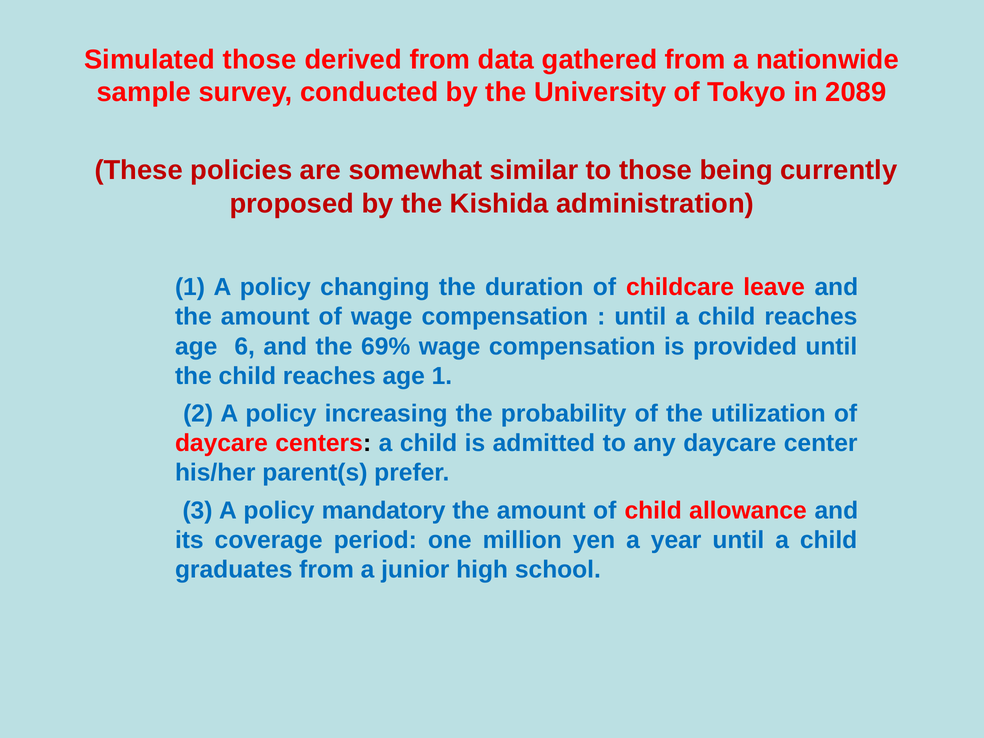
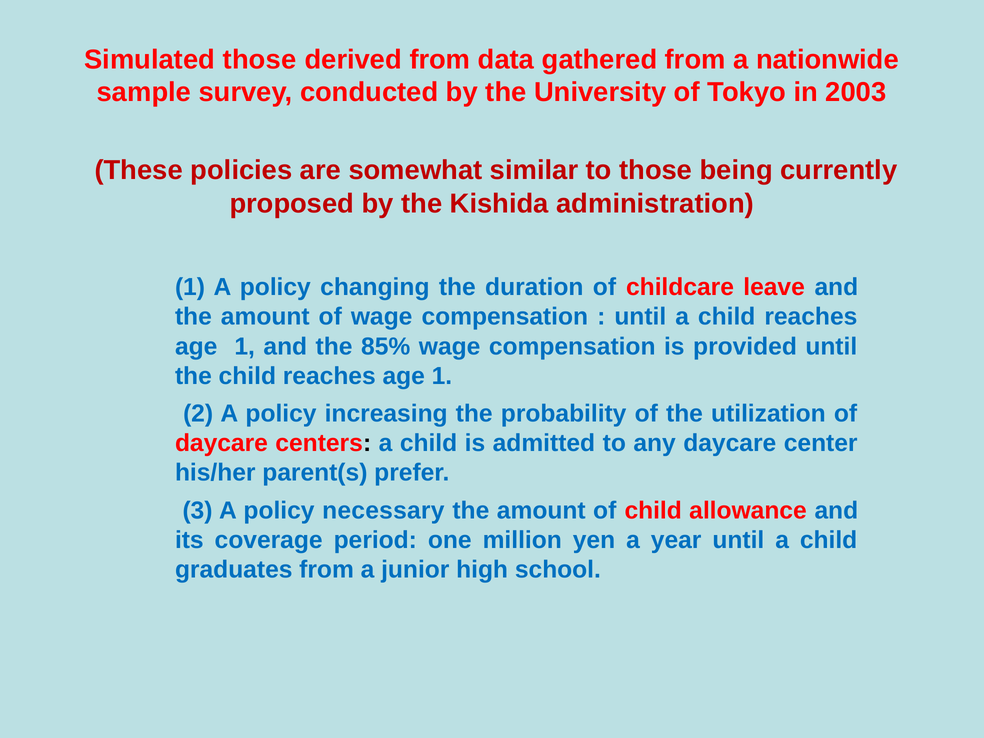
2089: 2089 -> 2003
6 at (245, 346): 6 -> 1
69%: 69% -> 85%
mandatory: mandatory -> necessary
